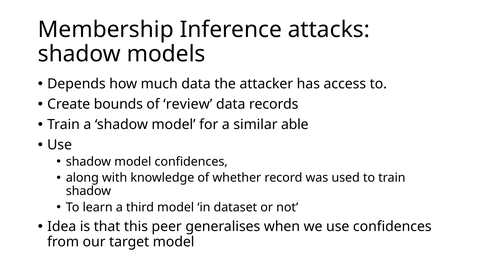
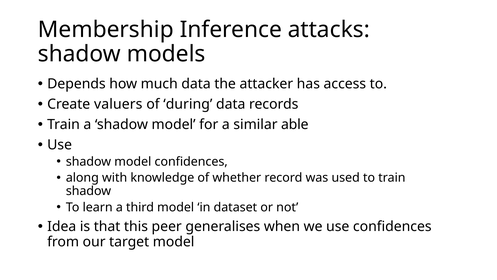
bounds: bounds -> valuers
review: review -> during
